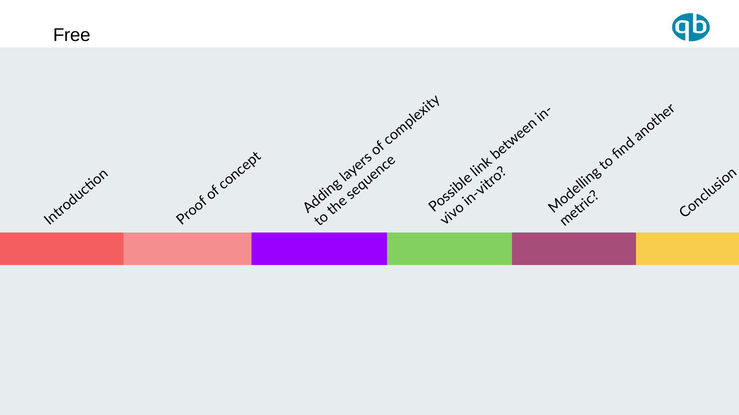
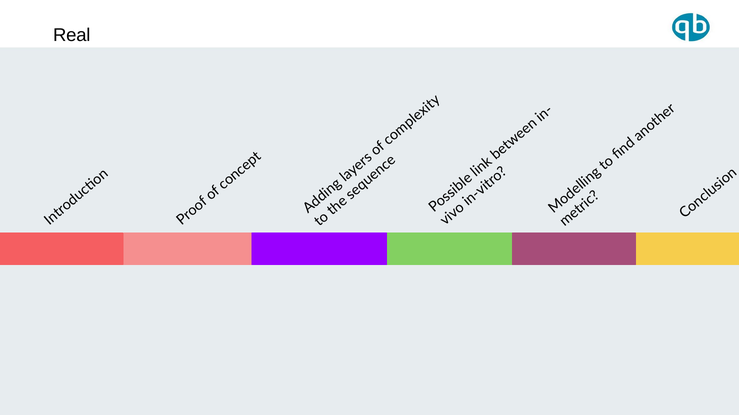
Free: Free -> Real
